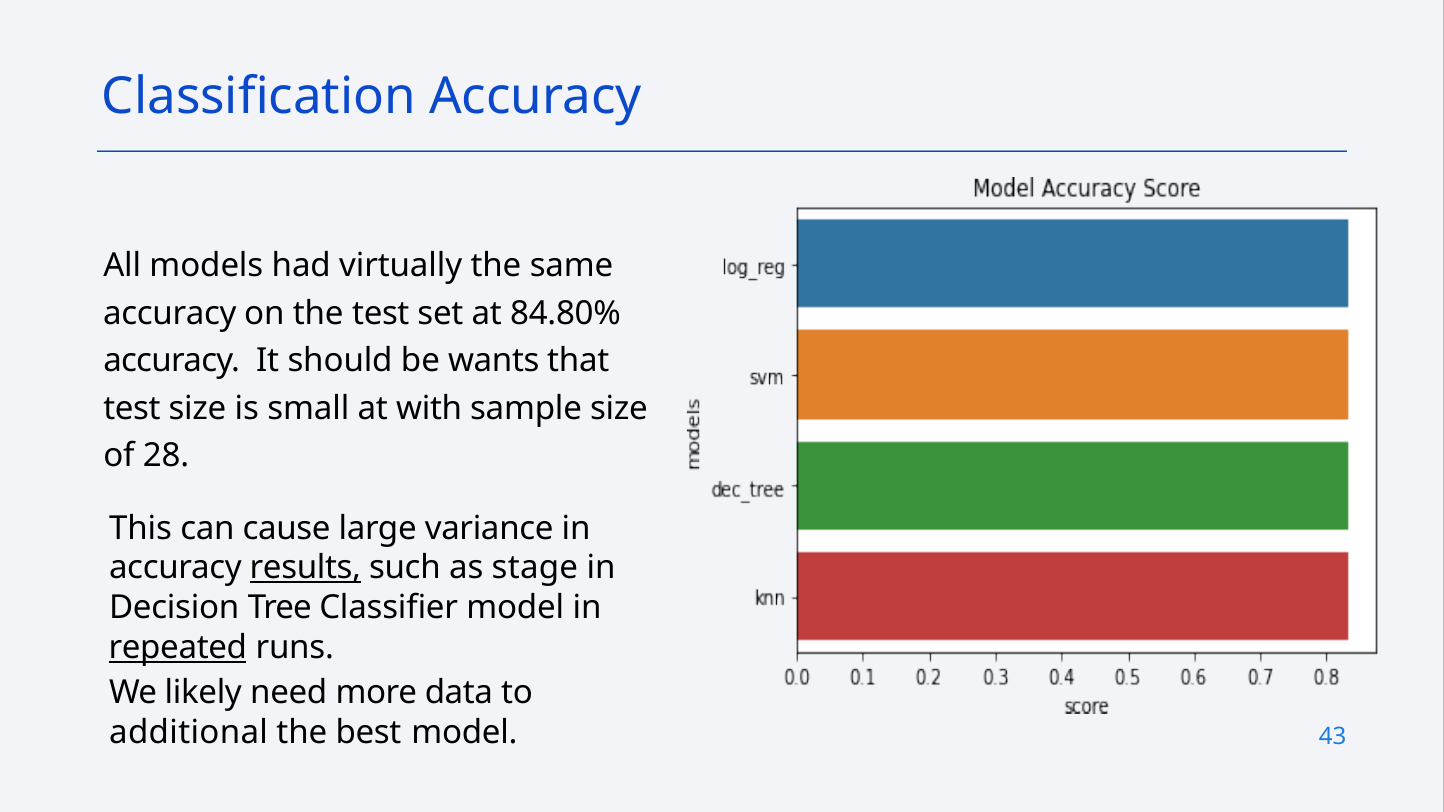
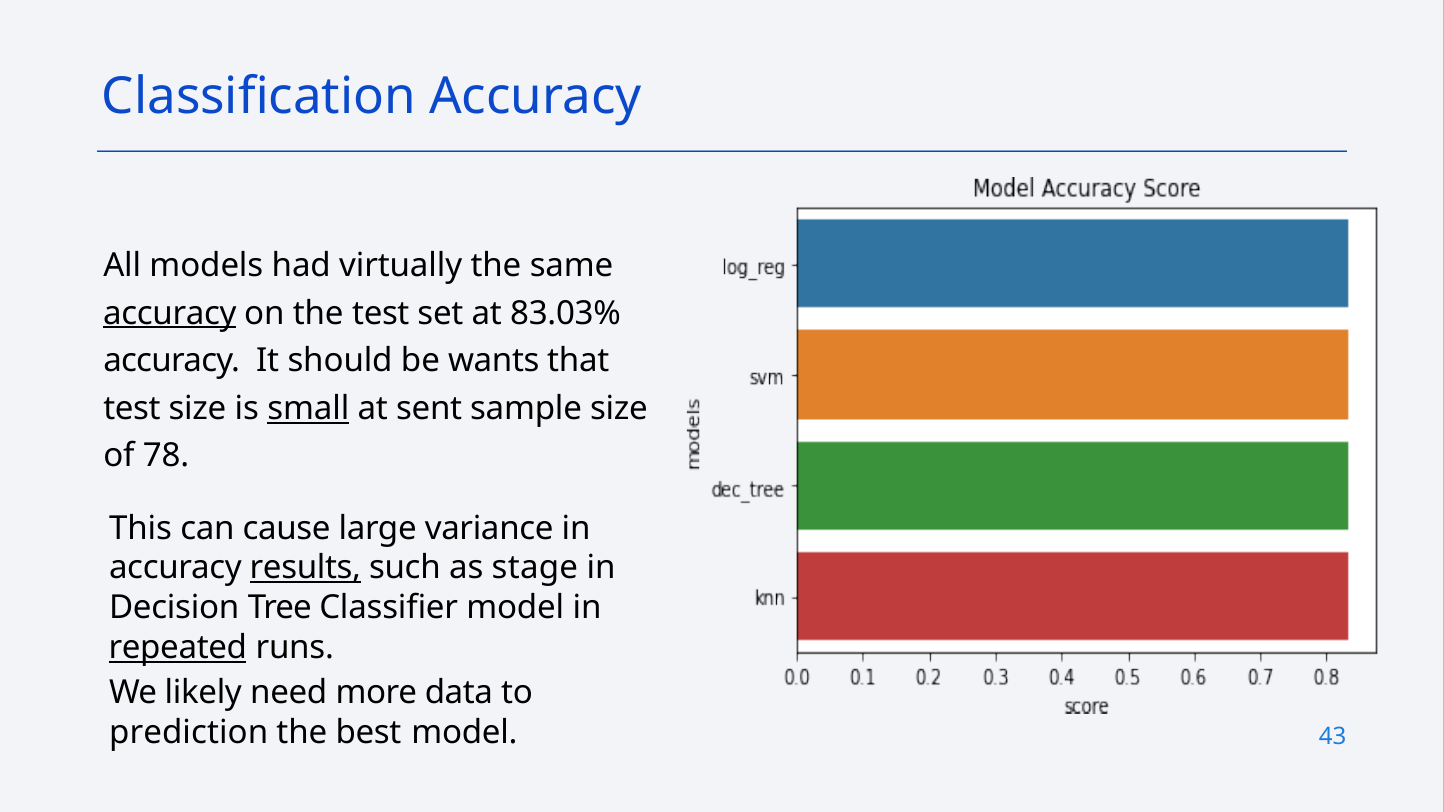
accuracy at (170, 313) underline: none -> present
84.80%: 84.80% -> 83.03%
small underline: none -> present
with: with -> sent
28: 28 -> 78
additional: additional -> prediction
